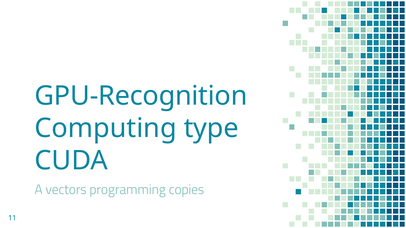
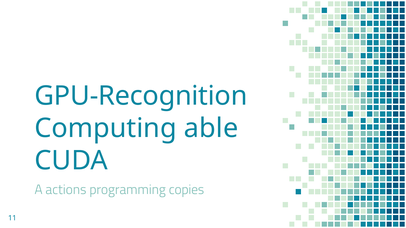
type: type -> able
vectors: vectors -> actions
